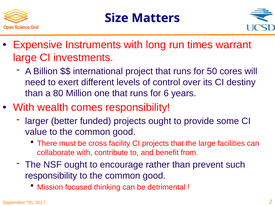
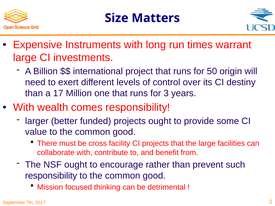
cores: cores -> origin
80: 80 -> 17
6: 6 -> 3
